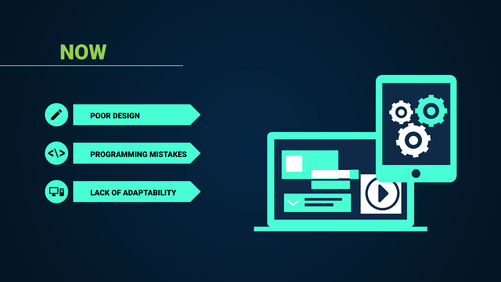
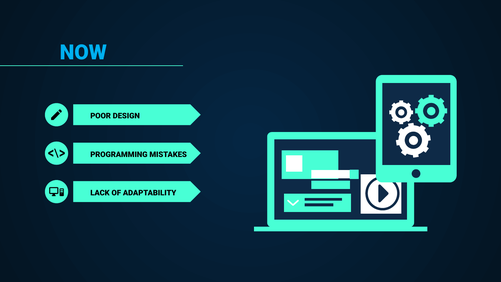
NOW colour: light green -> light blue
